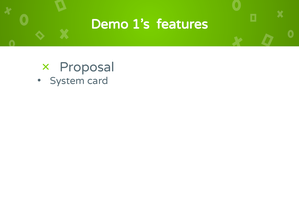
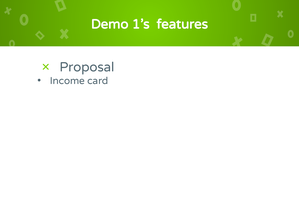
System: System -> Income
